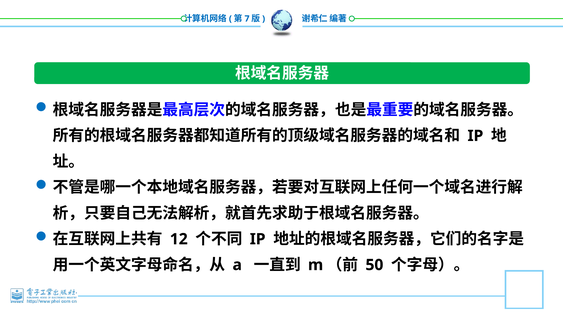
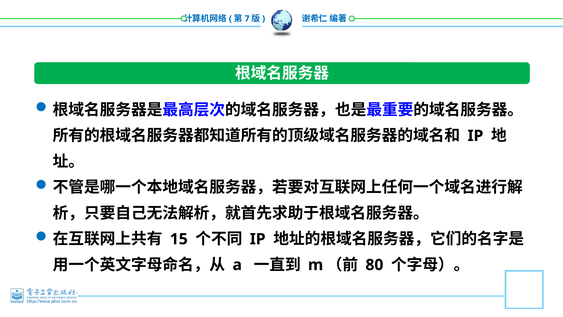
12: 12 -> 15
50: 50 -> 80
